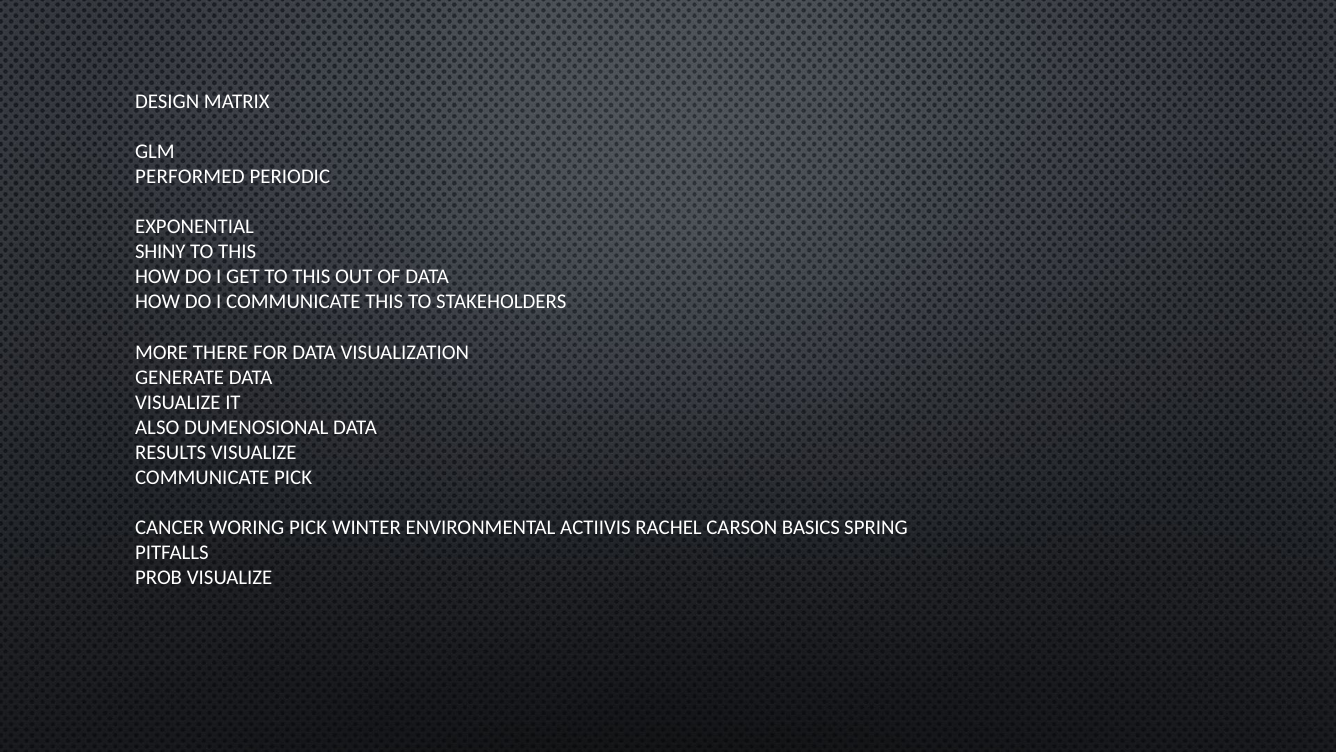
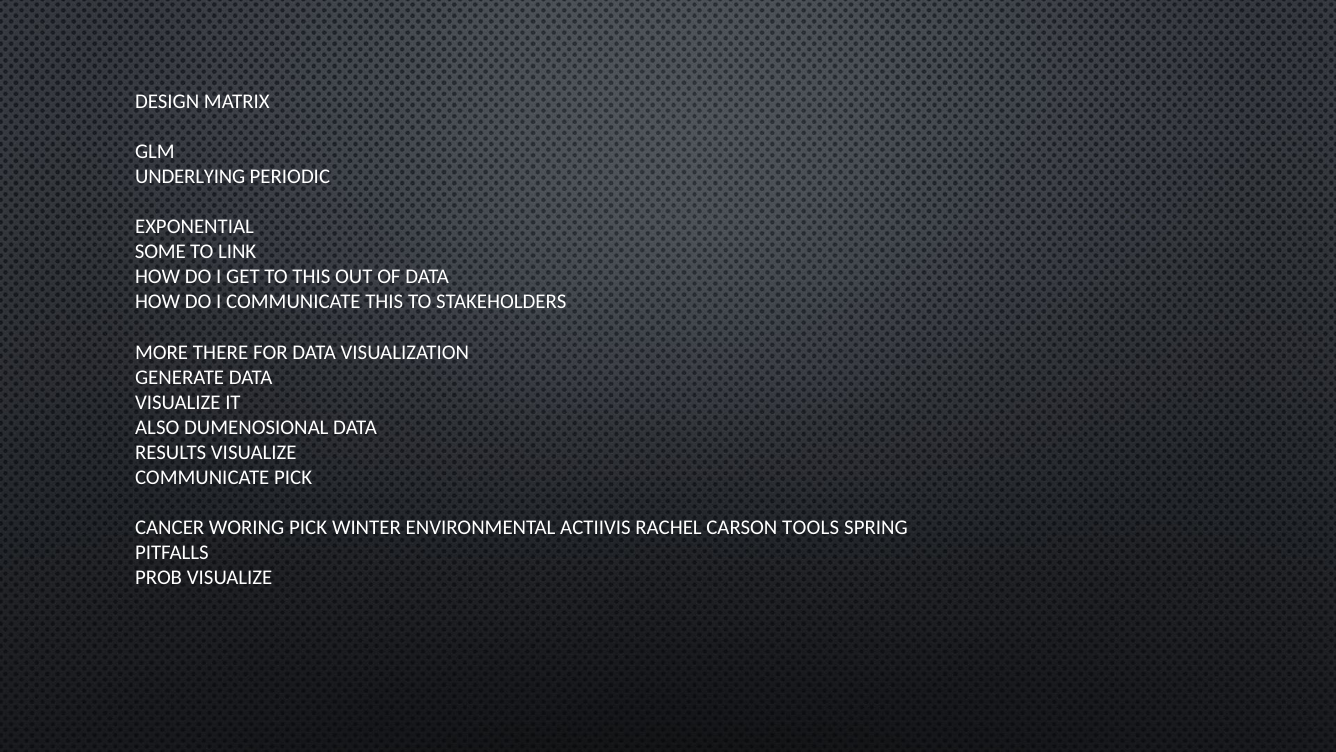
PERFORMED: PERFORMED -> UNDERLYING
SHINY: SHINY -> SOME
THIS at (237, 252): THIS -> LINK
BASICS: BASICS -> TOOLS
